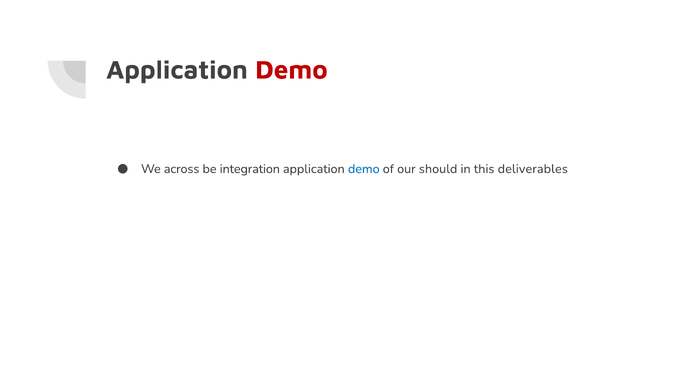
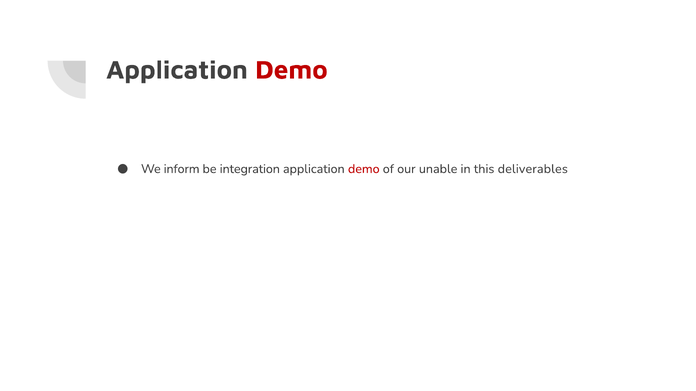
across: across -> inform
demo at (364, 169) colour: blue -> red
should: should -> unable
